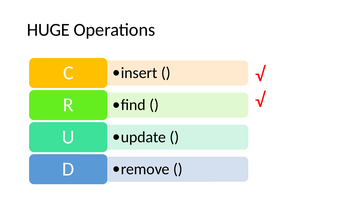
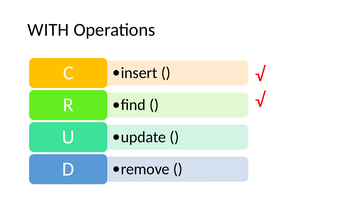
HUGE: HUGE -> WITH
